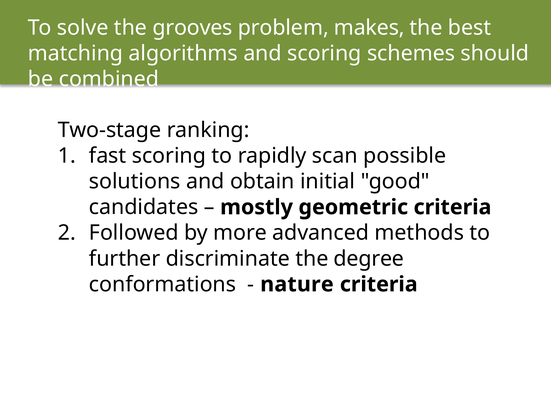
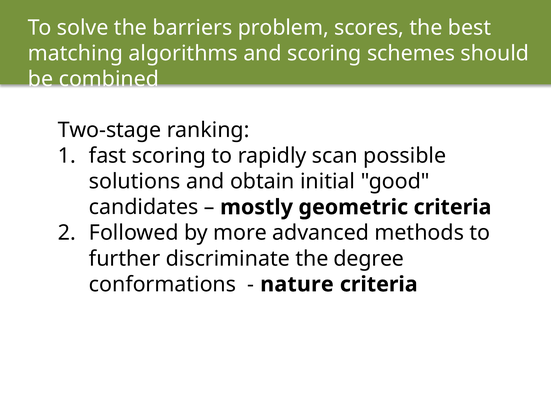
grooves: grooves -> barriers
makes: makes -> scores
